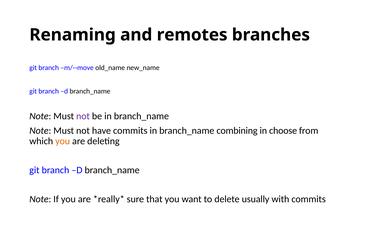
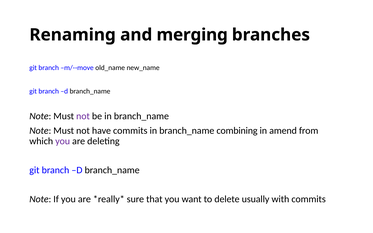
remotes: remotes -> merging
choose: choose -> amend
you at (63, 141) colour: orange -> purple
